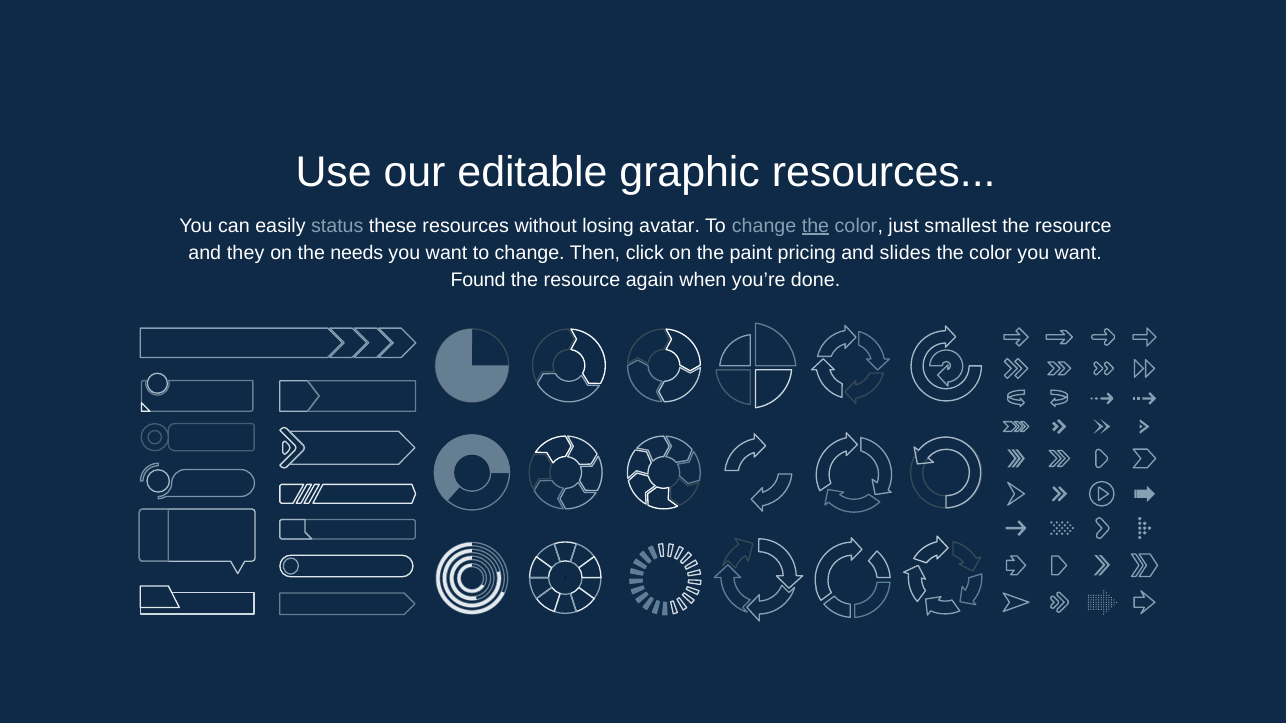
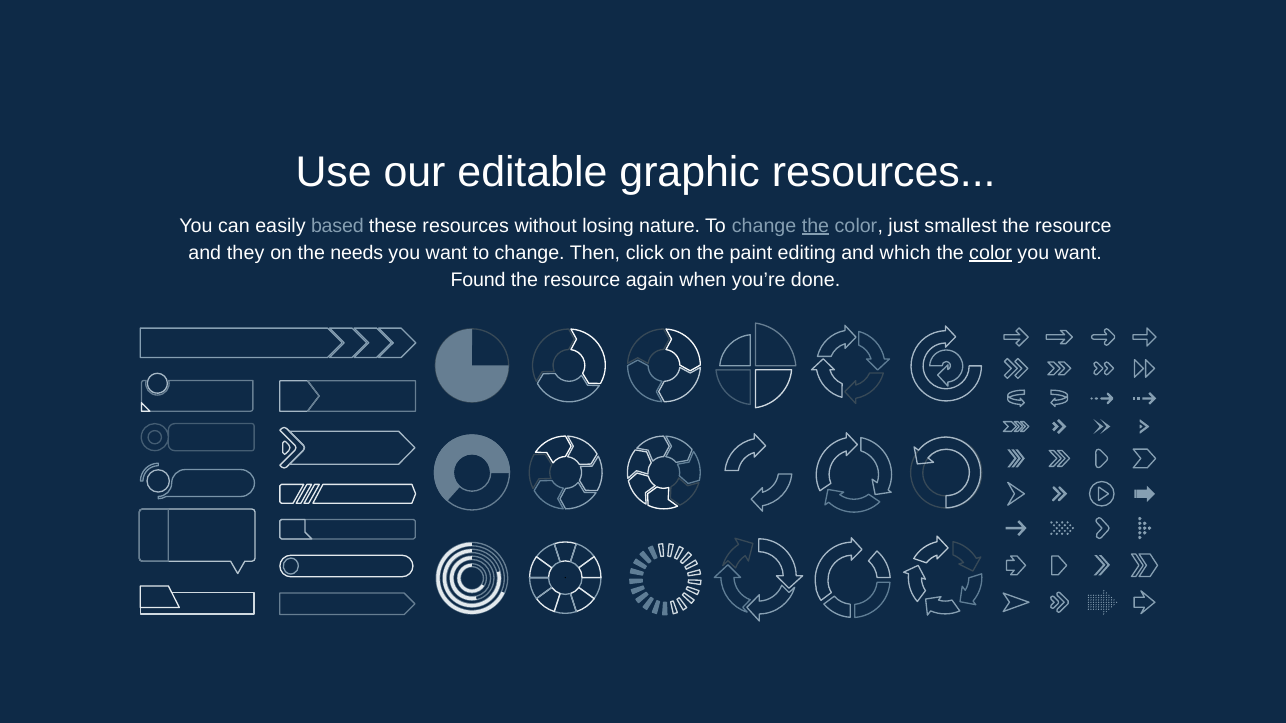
status: status -> based
avatar: avatar -> nature
pricing: pricing -> editing
slides: slides -> which
color at (991, 253) underline: none -> present
